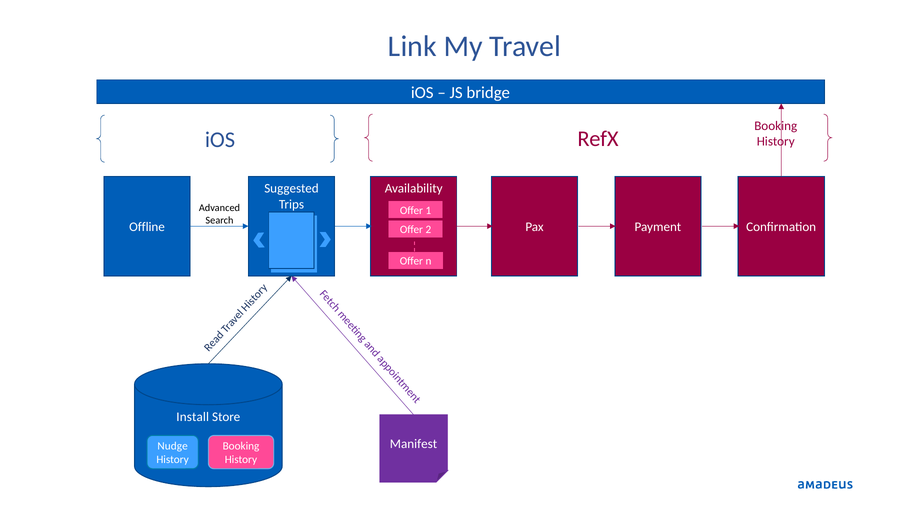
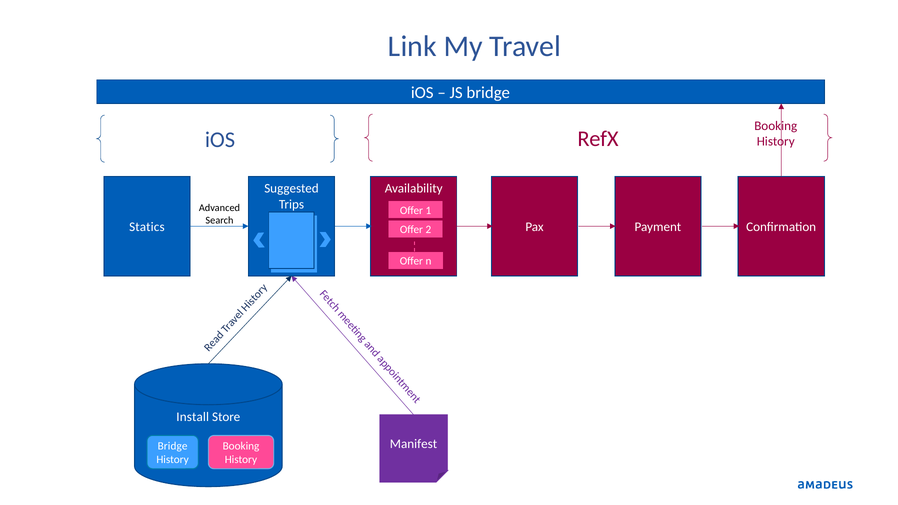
Offline: Offline -> Statics
Nudge at (173, 446): Nudge -> Bridge
